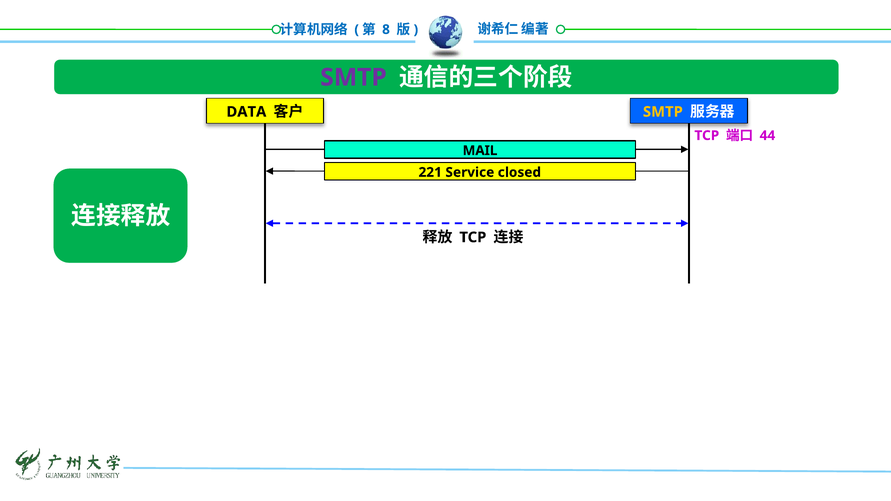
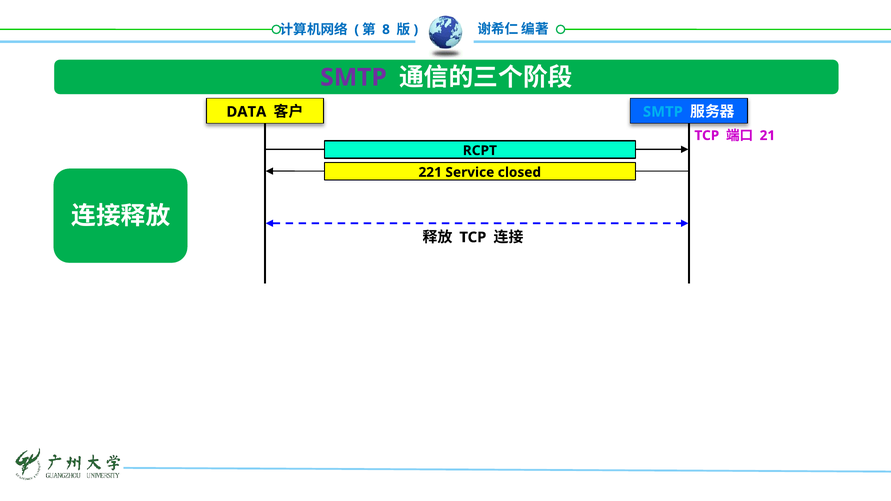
SMTP at (663, 112) colour: yellow -> light blue
44: 44 -> 21
MAIL: MAIL -> RCPT
